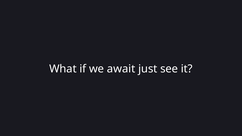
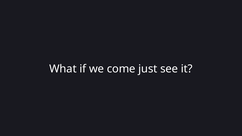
await: await -> come
